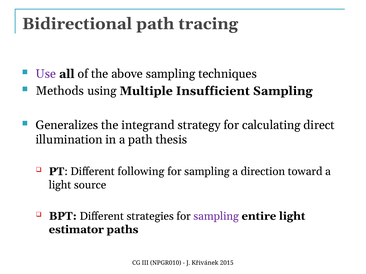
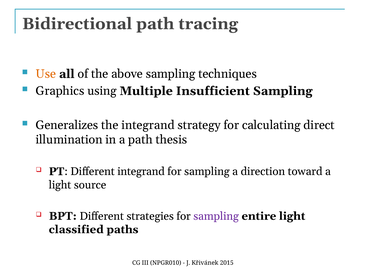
Use colour: purple -> orange
Methods: Methods -> Graphics
Different following: following -> integrand
estimator: estimator -> classified
